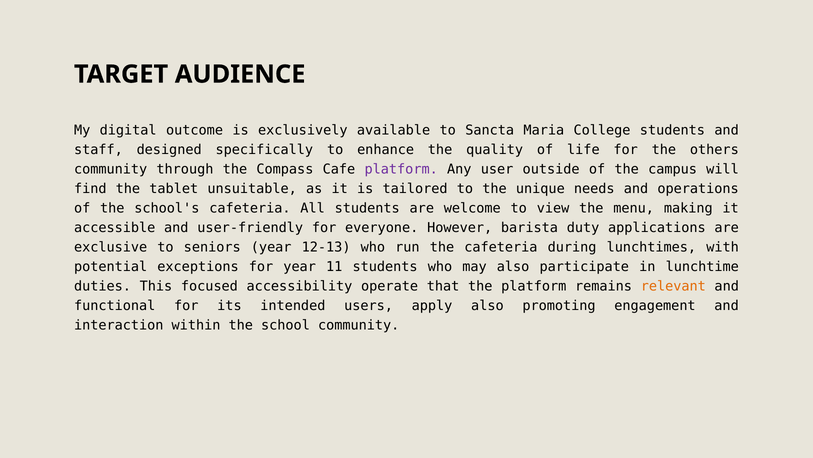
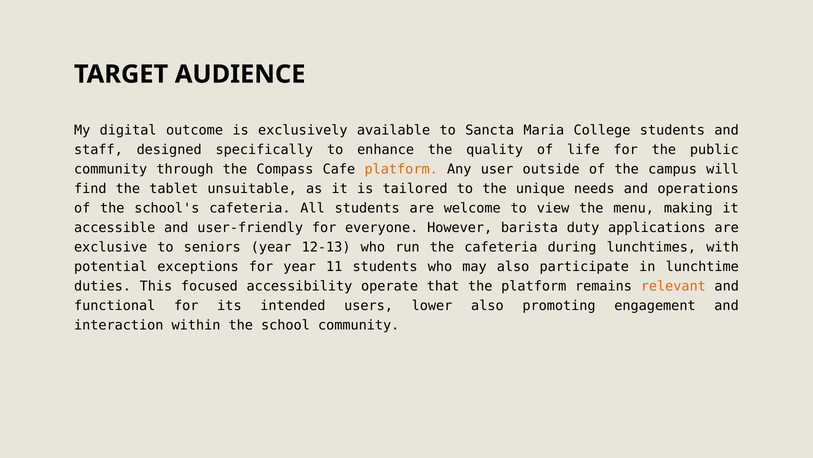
others: others -> public
platform at (401, 169) colour: purple -> orange
apply: apply -> lower
